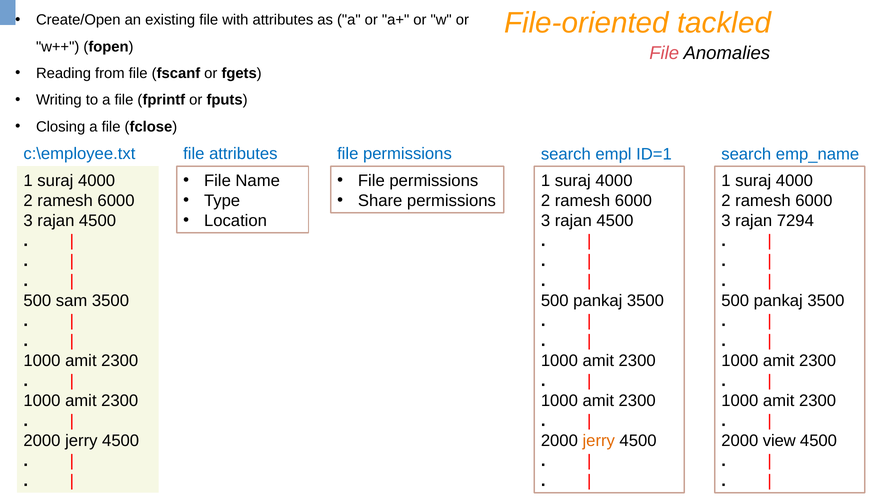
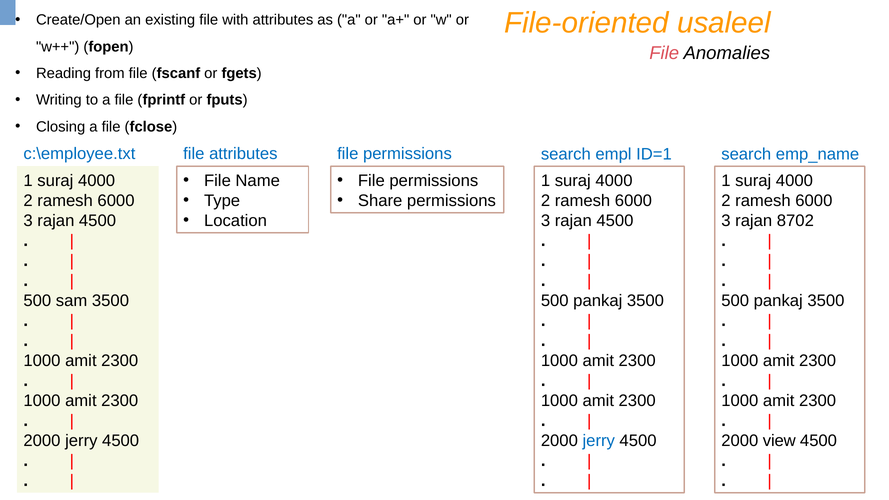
tackled: tackled -> usaleel
7294: 7294 -> 8702
jerry at (599, 441) colour: orange -> blue
